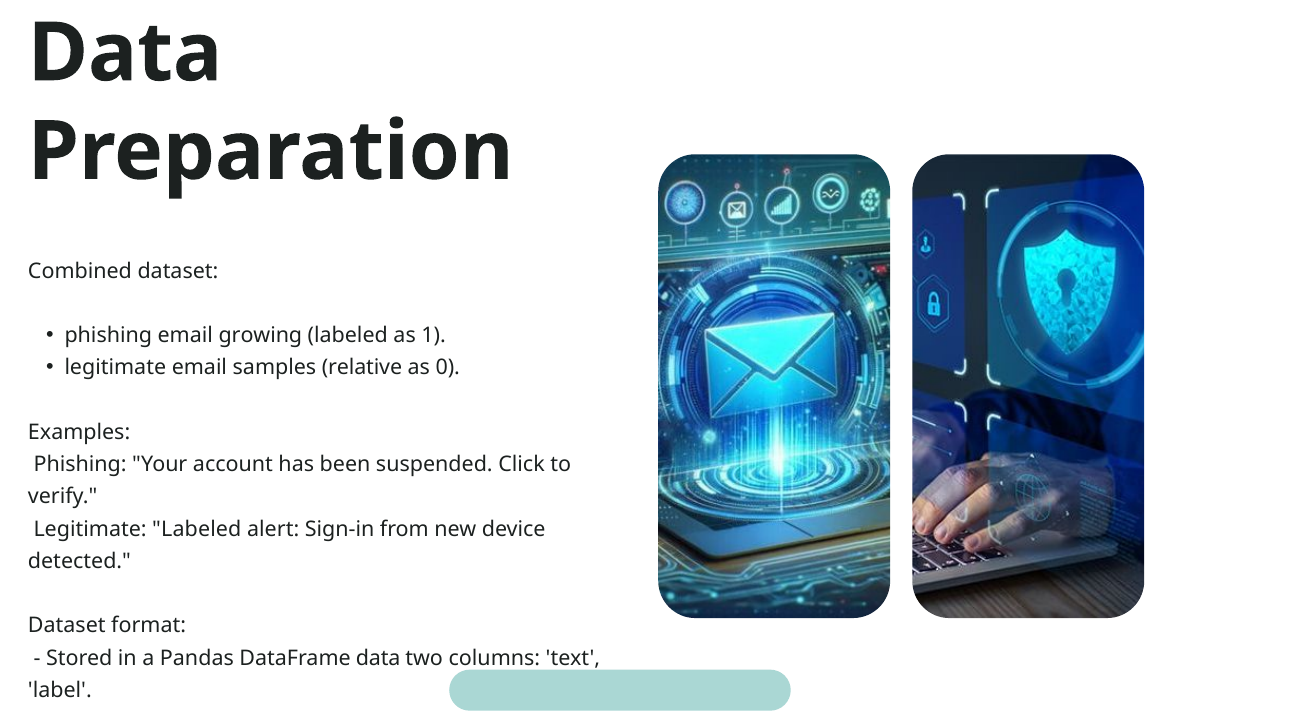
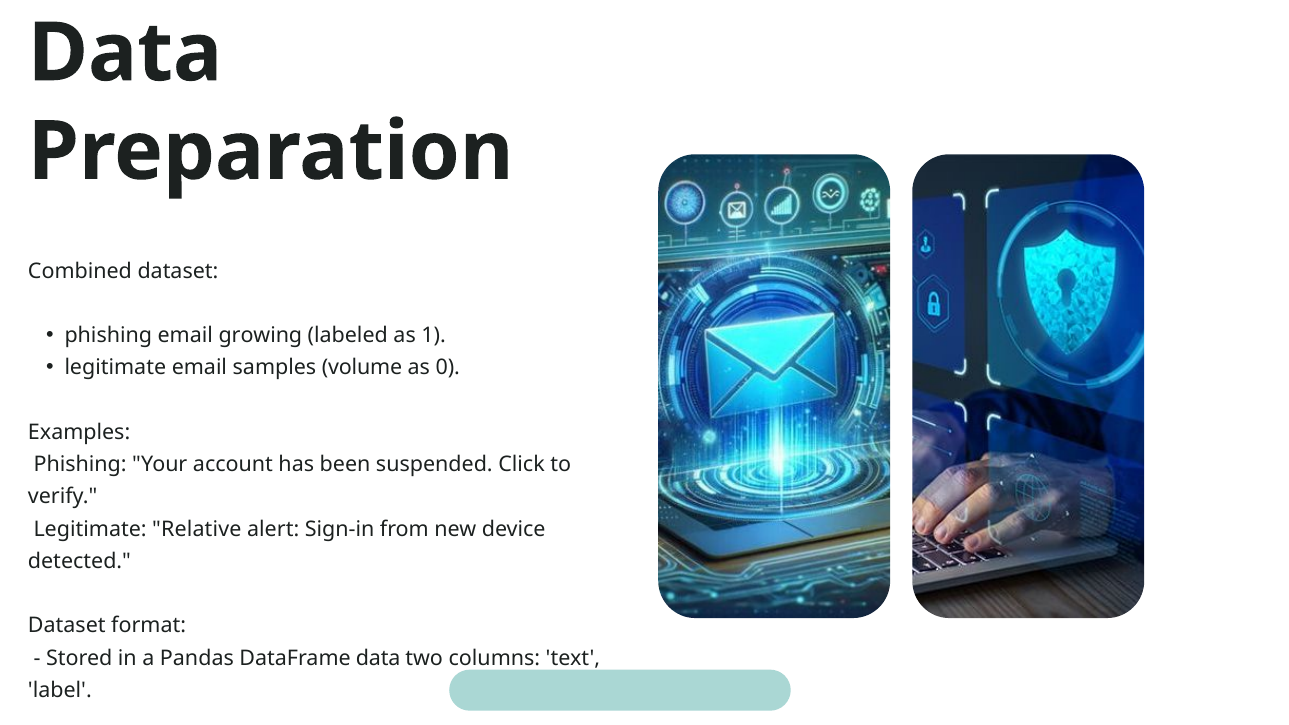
relative: relative -> volume
Legitimate Labeled: Labeled -> Relative
